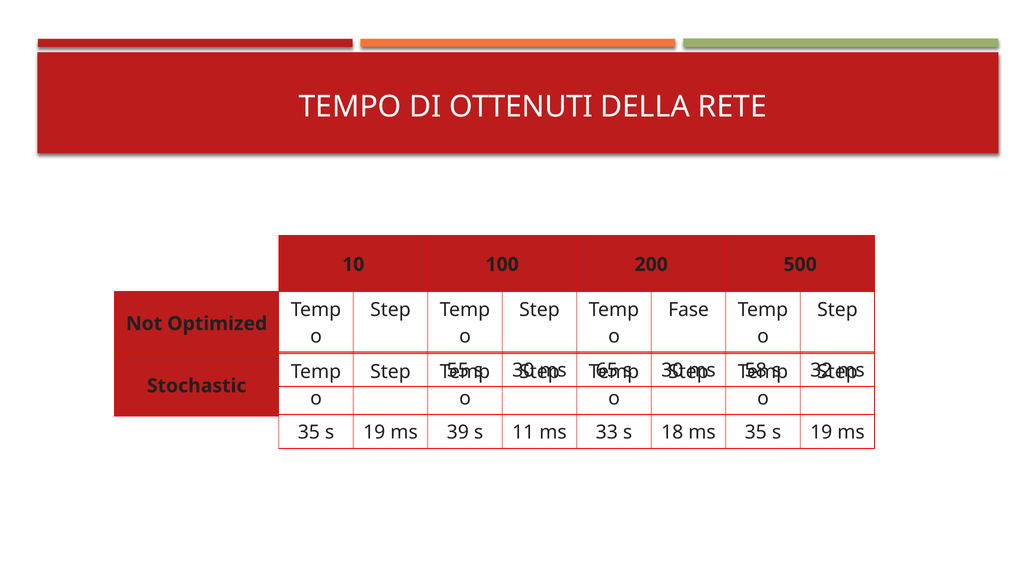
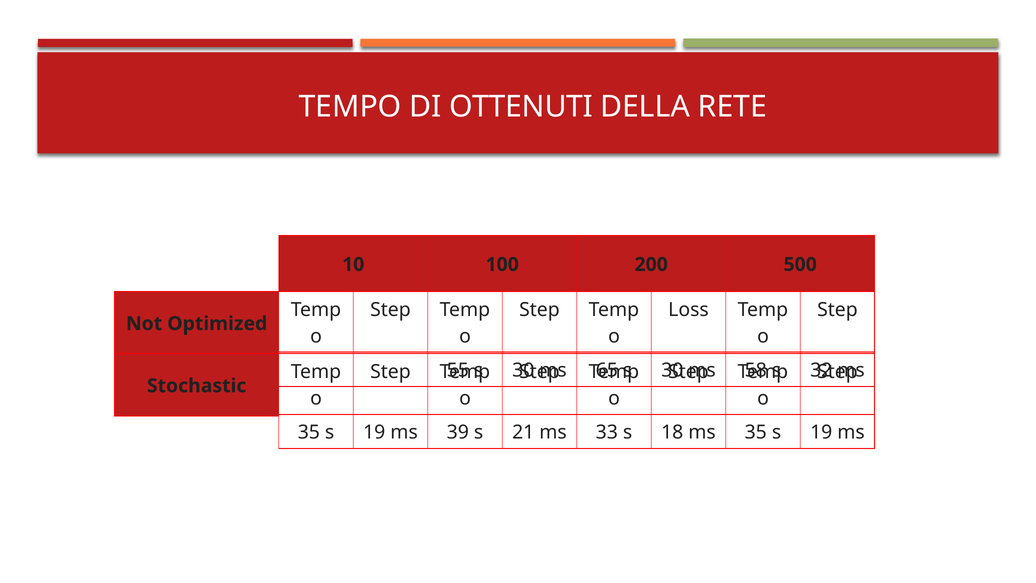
Fase: Fase -> Loss
11: 11 -> 21
